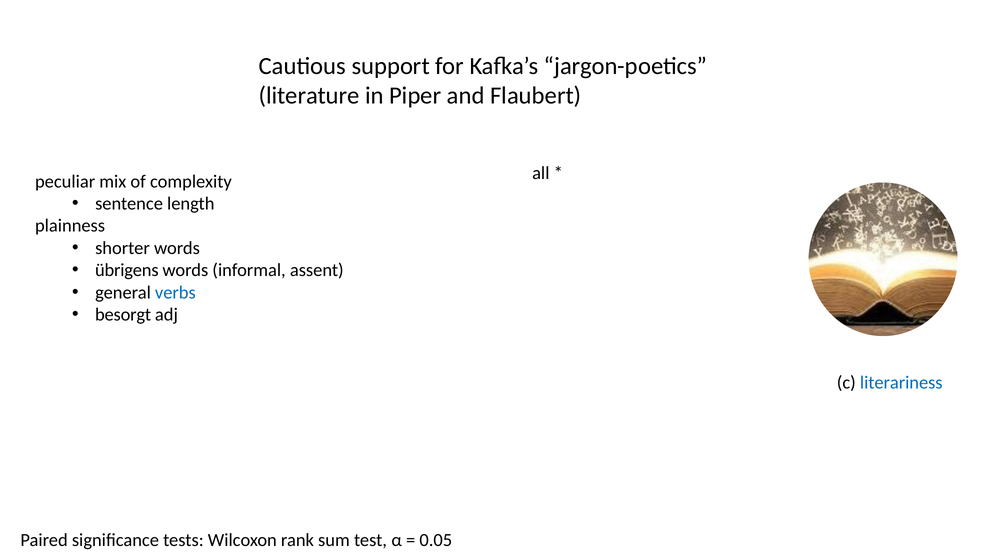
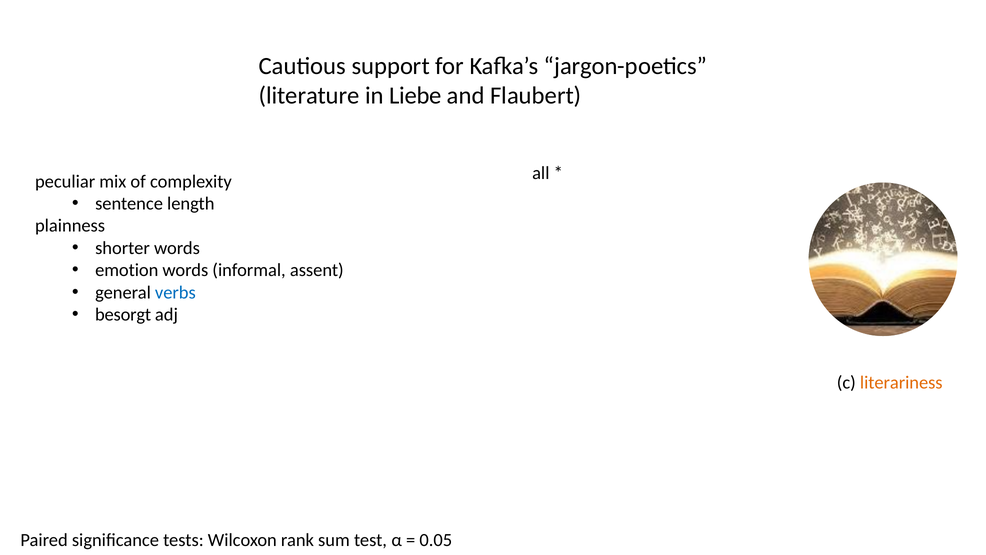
Piper: Piper -> Liebe
übrigens: übrigens -> emotion
literariness colour: blue -> orange
